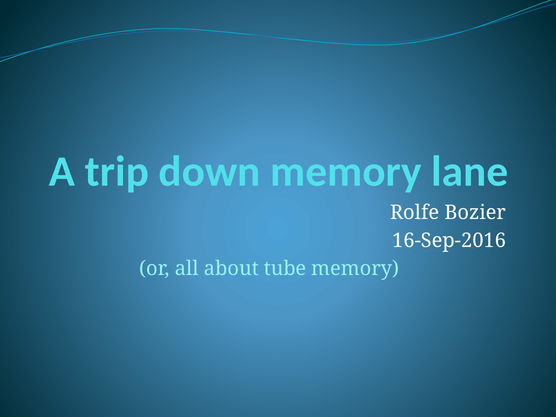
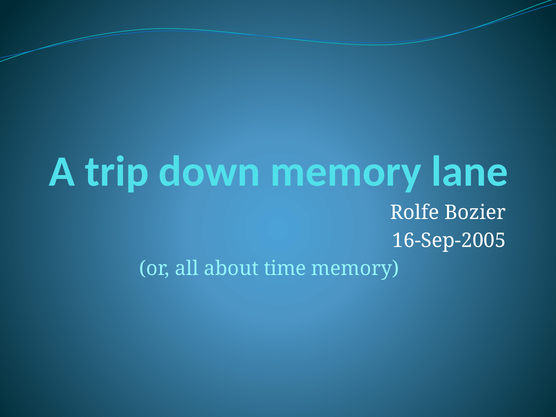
16-Sep-2016: 16-Sep-2016 -> 16-Sep-2005
tube: tube -> time
